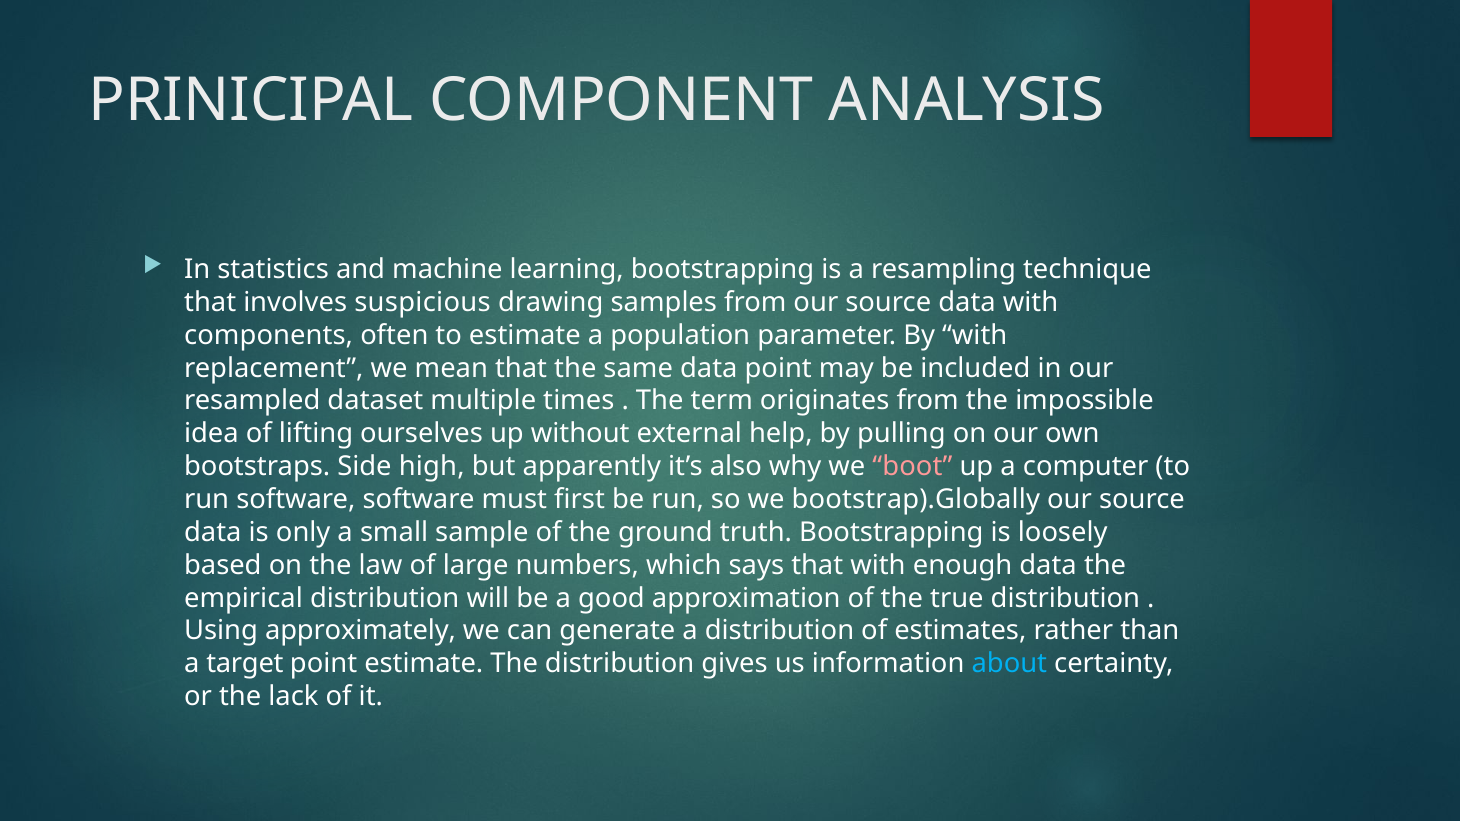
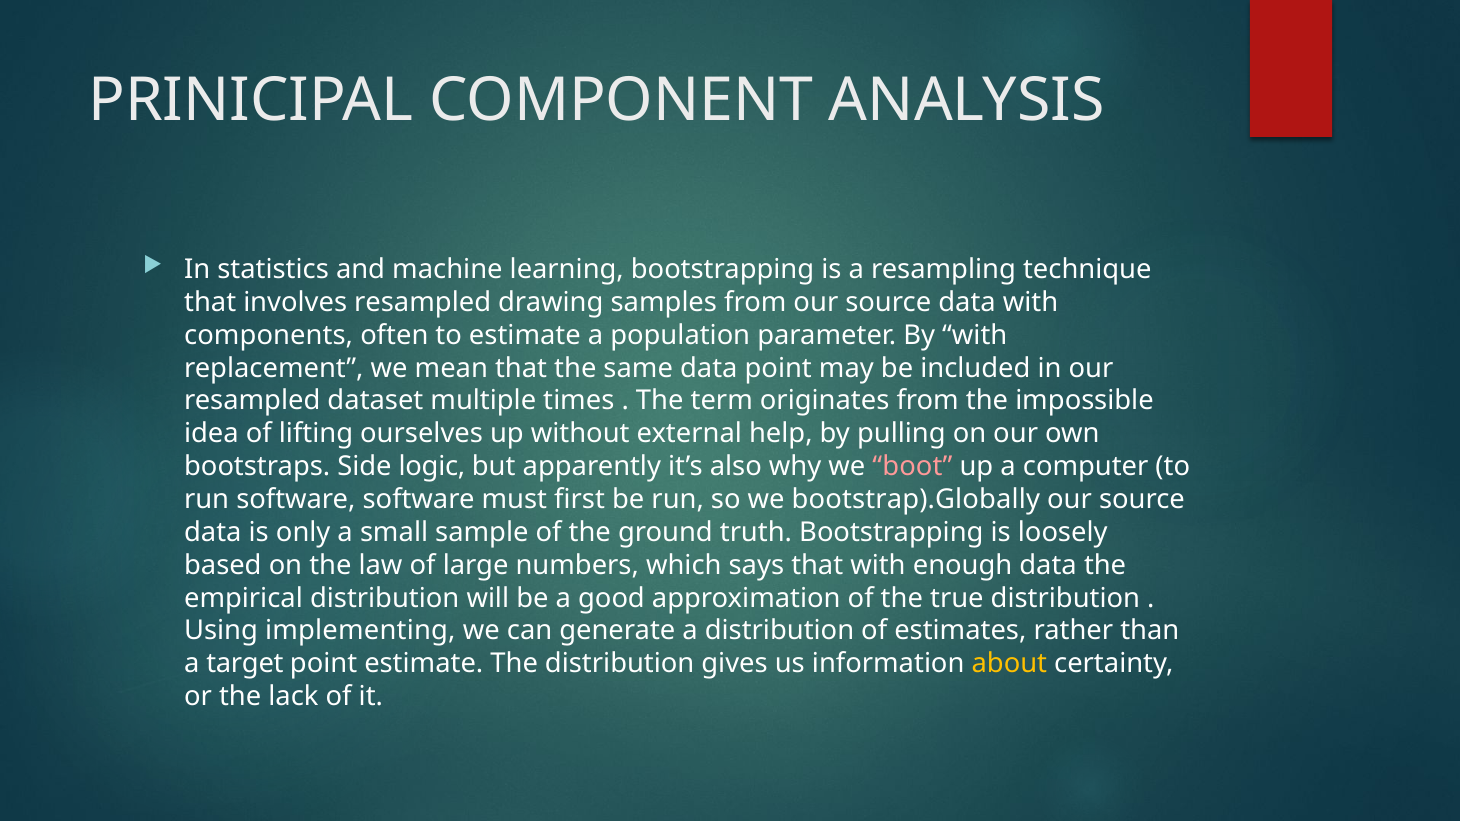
involves suspicious: suspicious -> resampled
high: high -> logic
approximately: approximately -> implementing
about colour: light blue -> yellow
